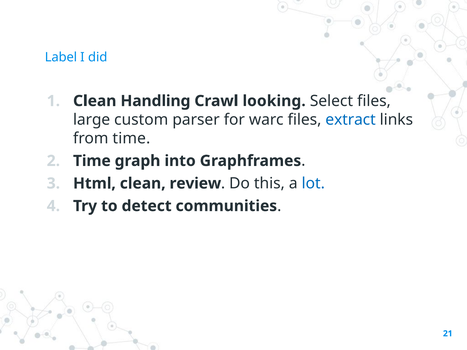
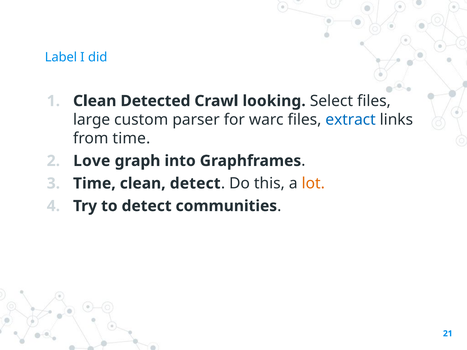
Handling: Handling -> Detected
Time at (92, 161): Time -> Love
Html at (94, 184): Html -> Time
clean review: review -> detect
lot colour: blue -> orange
